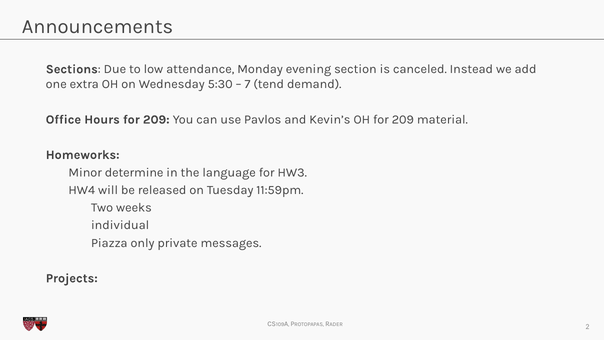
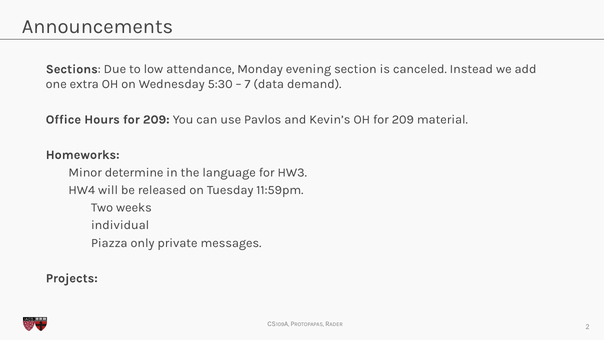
tend: tend -> data
